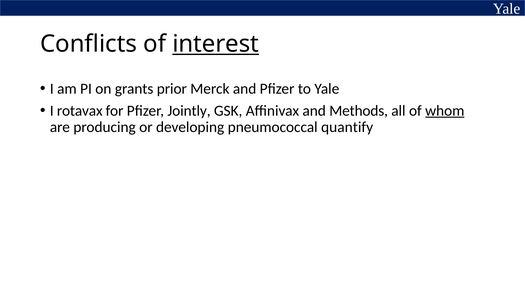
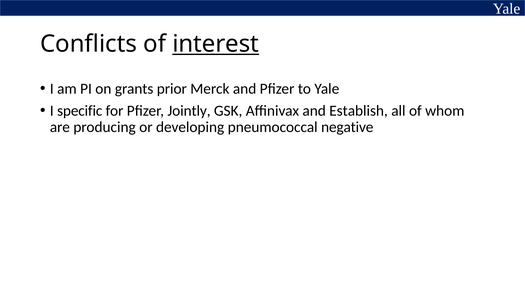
rotavax: rotavax -> specific
Methods: Methods -> Establish
whom underline: present -> none
quantify: quantify -> negative
